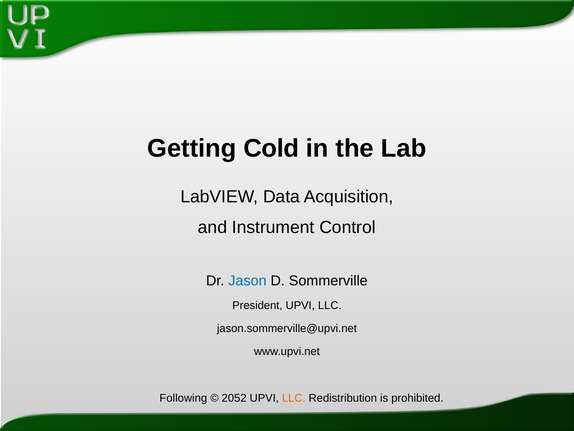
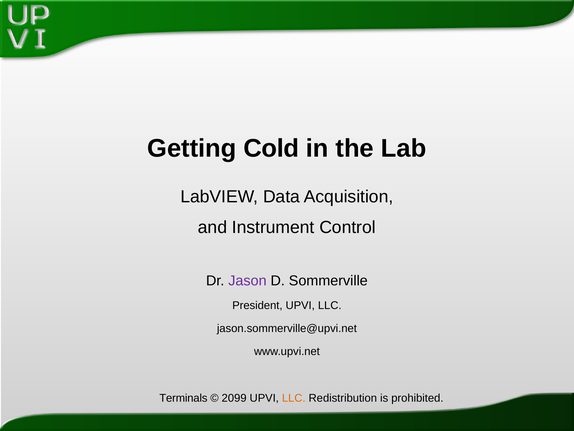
Jason colour: blue -> purple
Following: Following -> Terminals
2052: 2052 -> 2099
